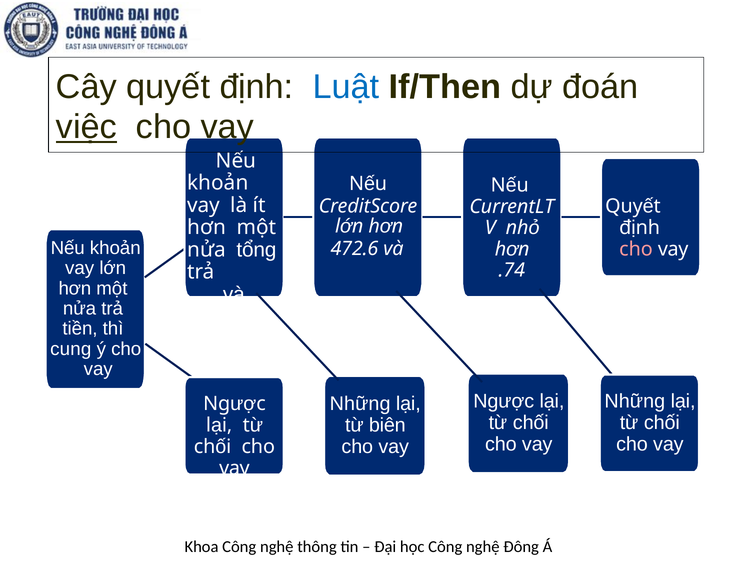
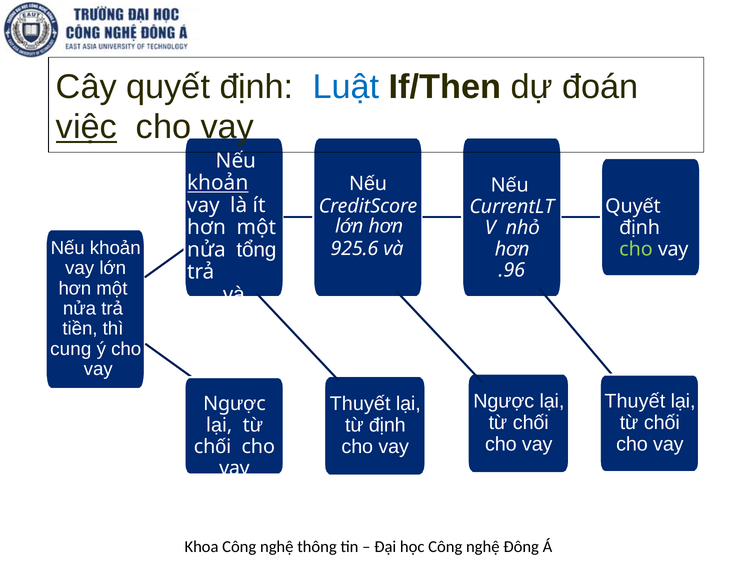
khoản at (218, 183) underline: none -> present
472.6: 472.6 -> 925.6
cho at (636, 249) colour: pink -> light green
.74: .74 -> .96
Những at (635, 401): Những -> Thuyết
Những at (360, 404): Những -> Thuyết
từ biên: biên -> định
